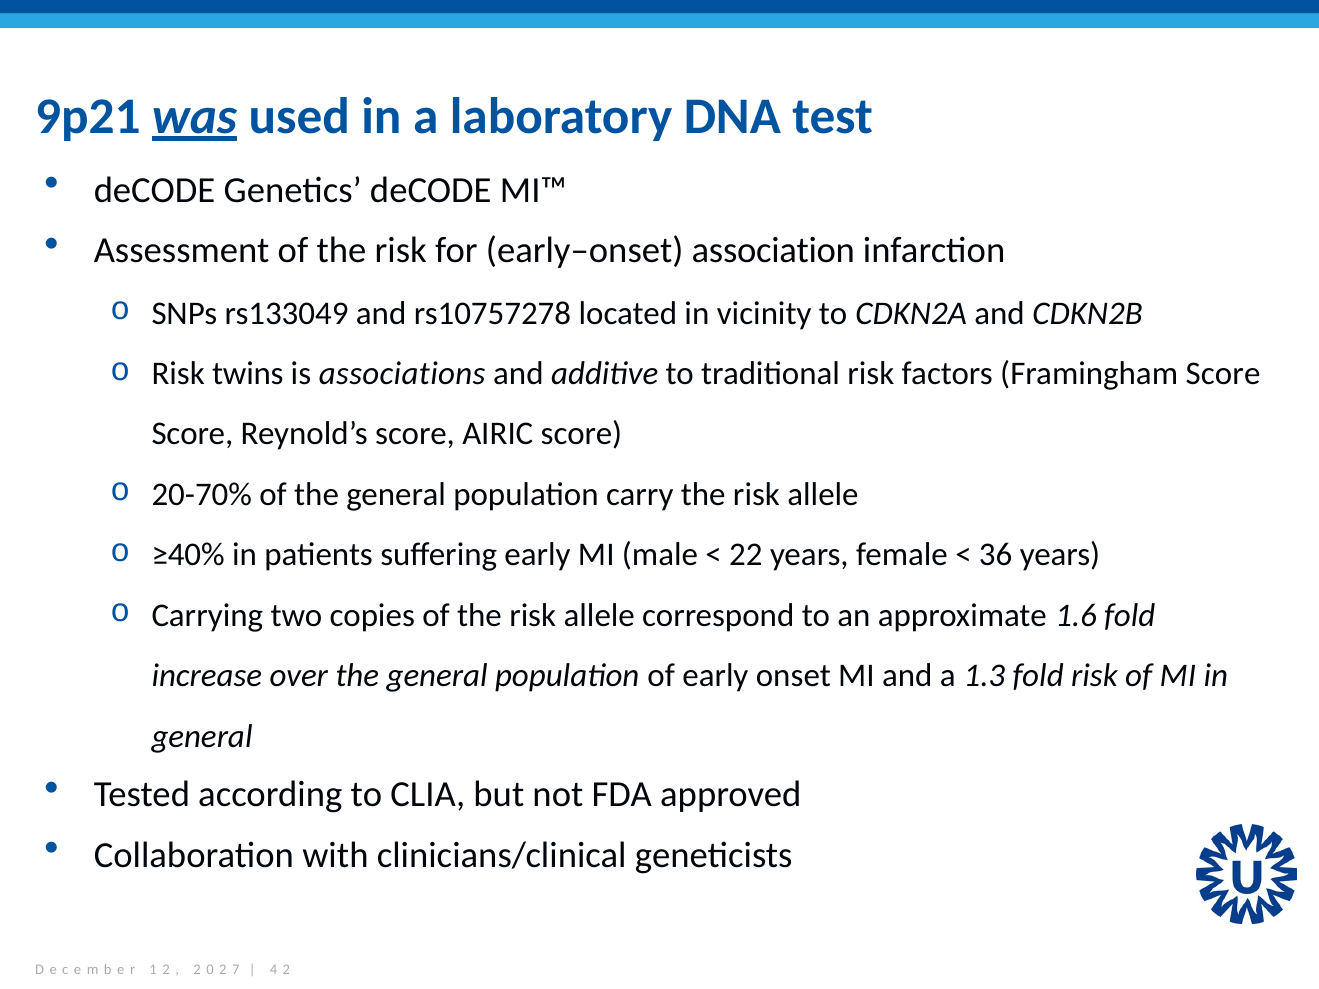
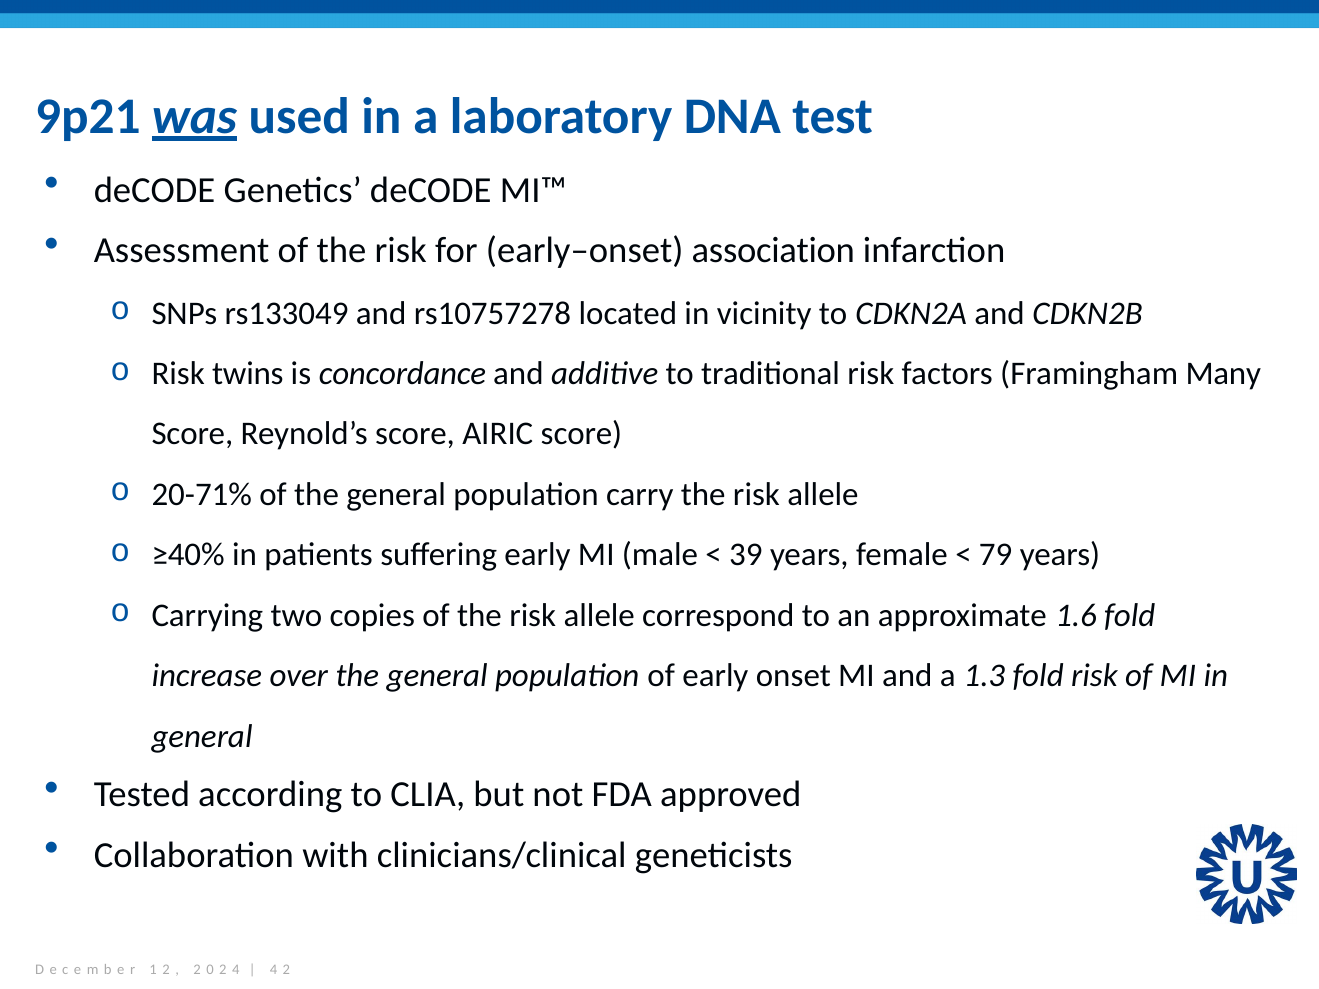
associations: associations -> concordance
Framingham Score: Score -> Many
20-70%: 20-70% -> 20-71%
22: 22 -> 39
36: 36 -> 79
7 at (236, 970): 7 -> 4
